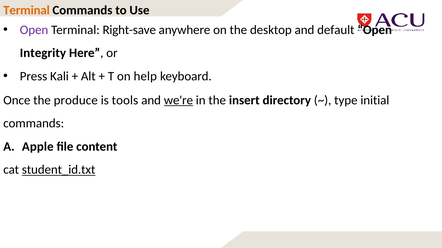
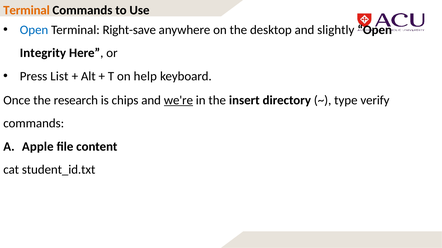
Open at (34, 30) colour: purple -> blue
default: default -> slightly
Kali: Kali -> List
produce: produce -> research
tools: tools -> chips
initial: initial -> verify
student_id.txt underline: present -> none
